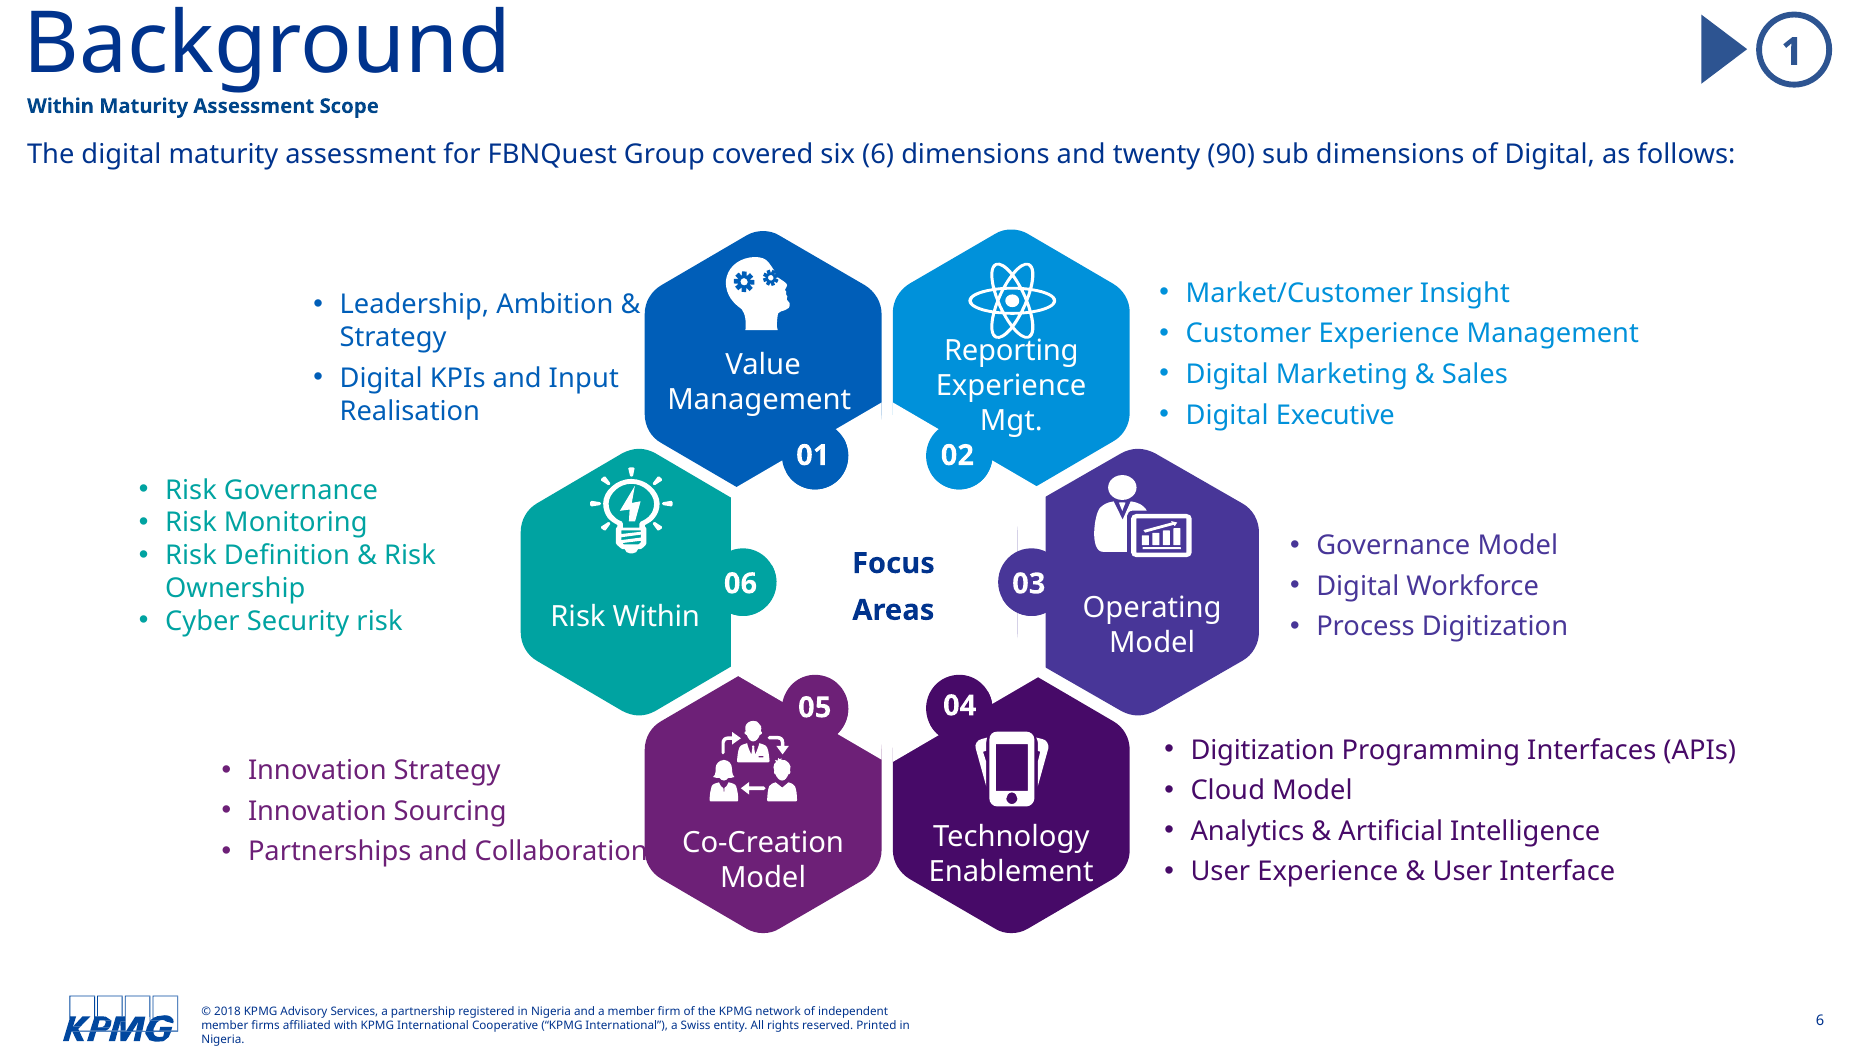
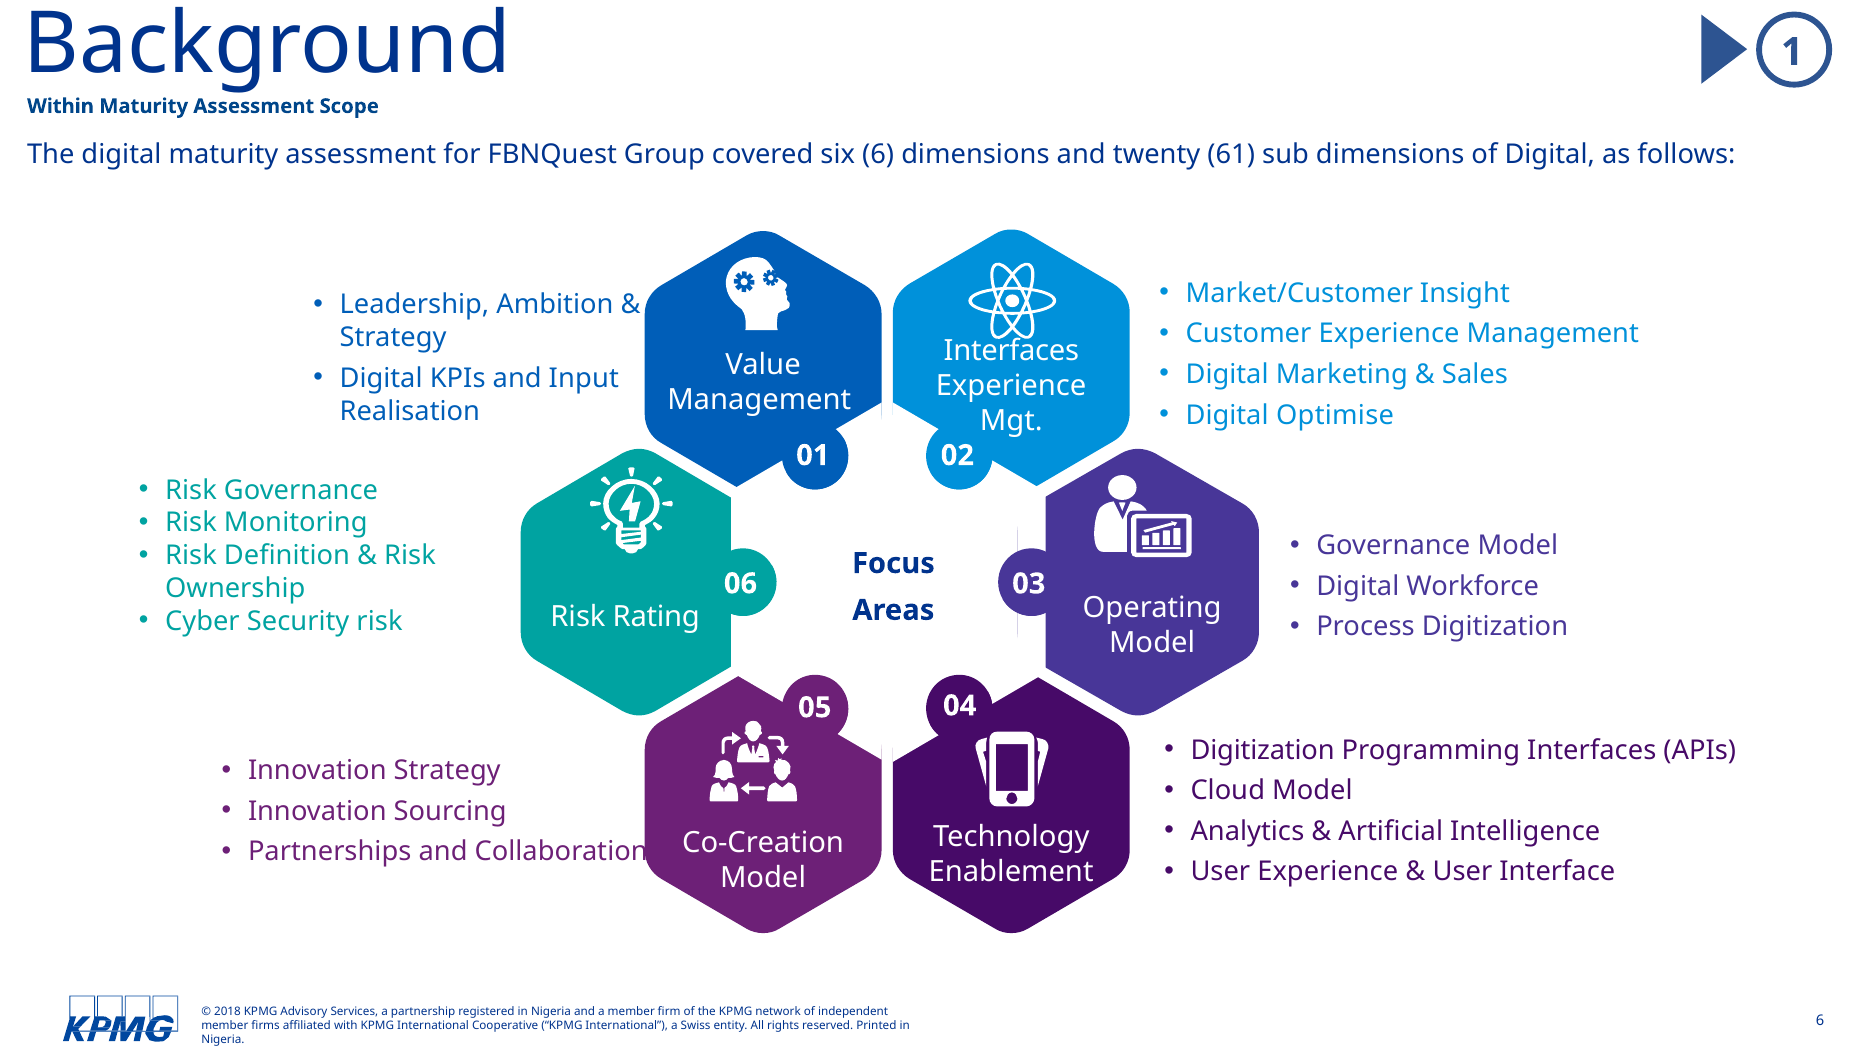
90: 90 -> 61
Reporting at (1011, 351): Reporting -> Interfaces
Executive: Executive -> Optimise
Risk Within: Within -> Rating
